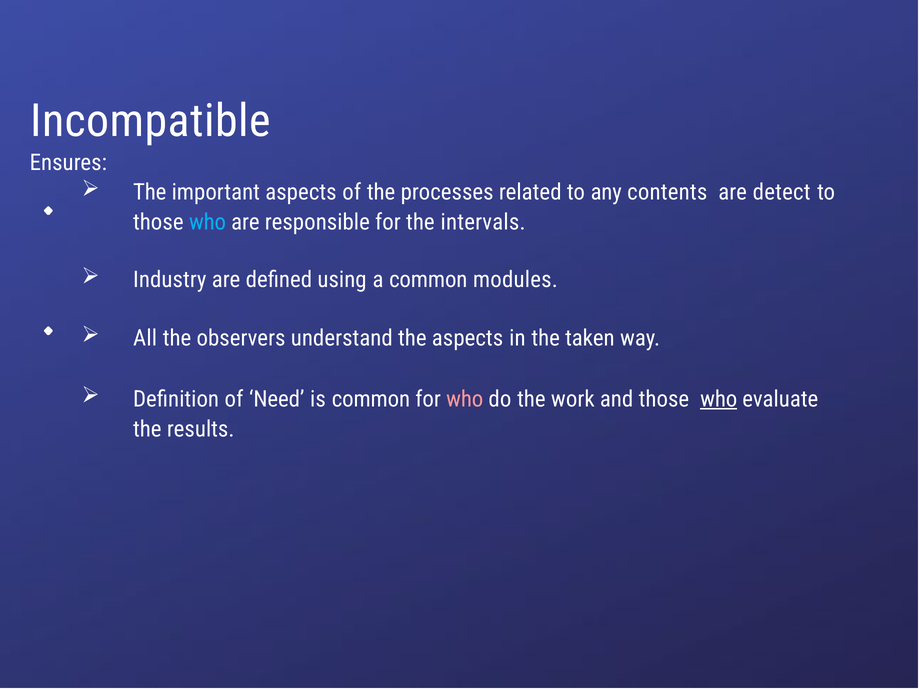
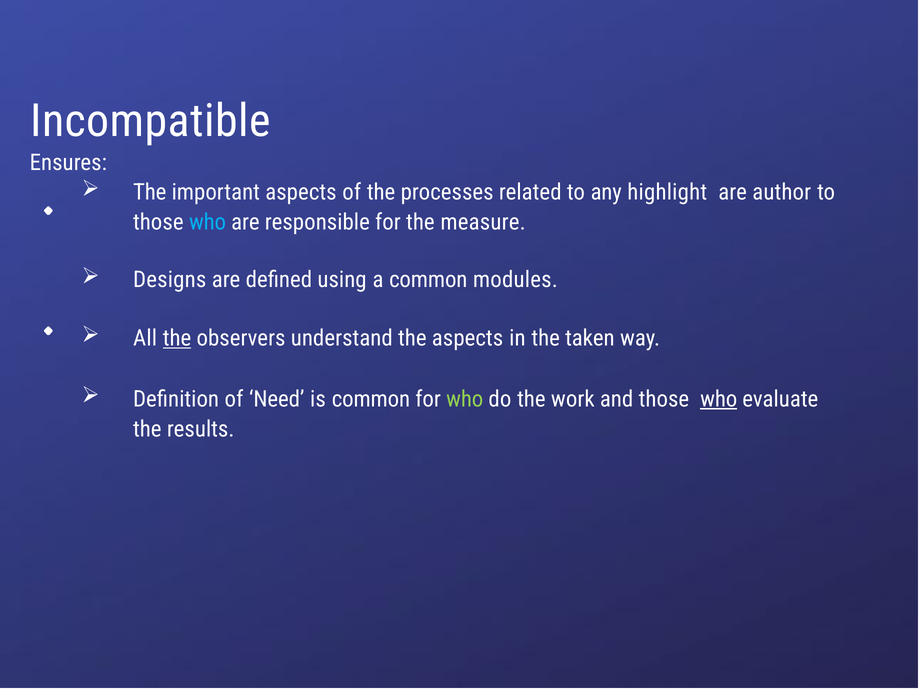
contents: contents -> highlight
detect: detect -> author
intervals: intervals -> measure
Industry: Industry -> Designs
the at (177, 338) underline: none -> present
who at (465, 399) colour: pink -> light green
